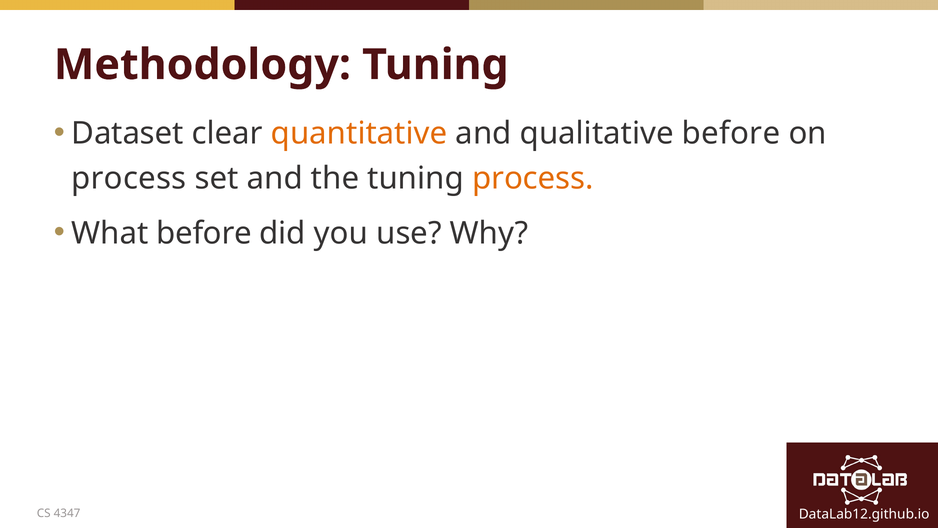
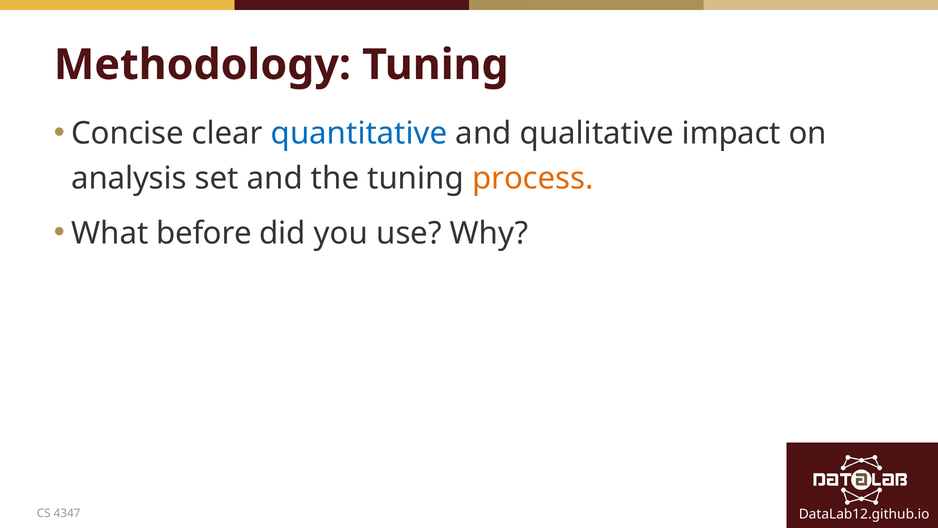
Dataset: Dataset -> Concise
quantitative colour: orange -> blue
qualitative before: before -> impact
process at (129, 178): process -> analysis
